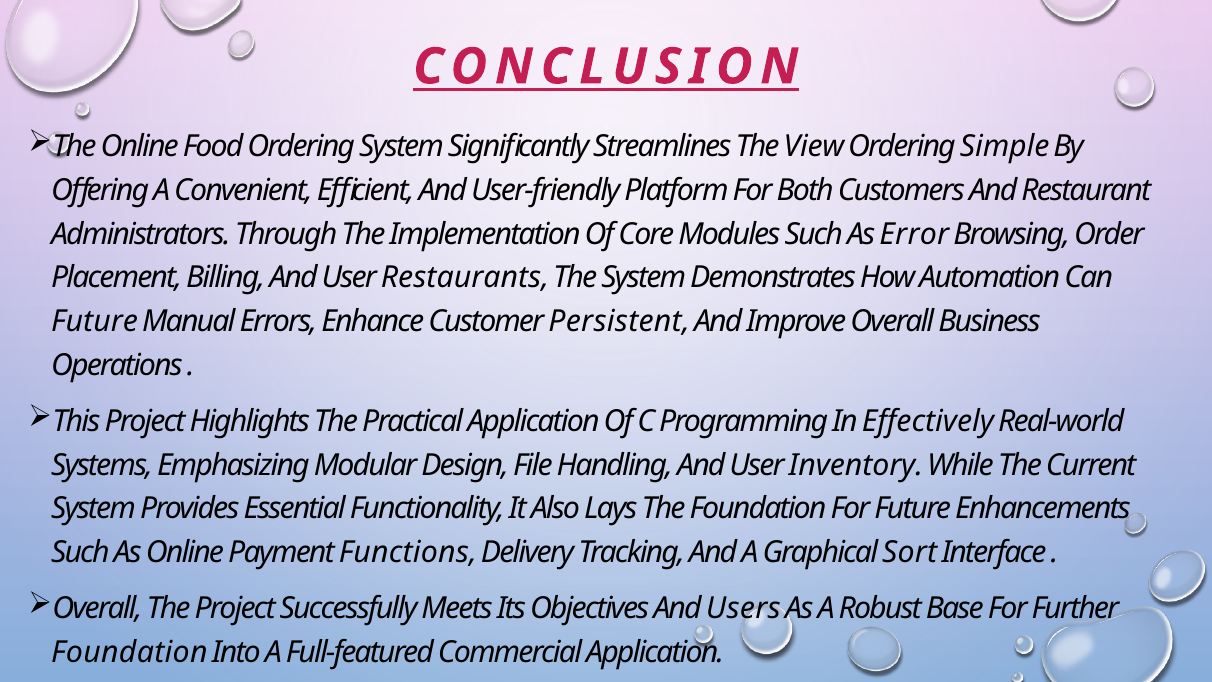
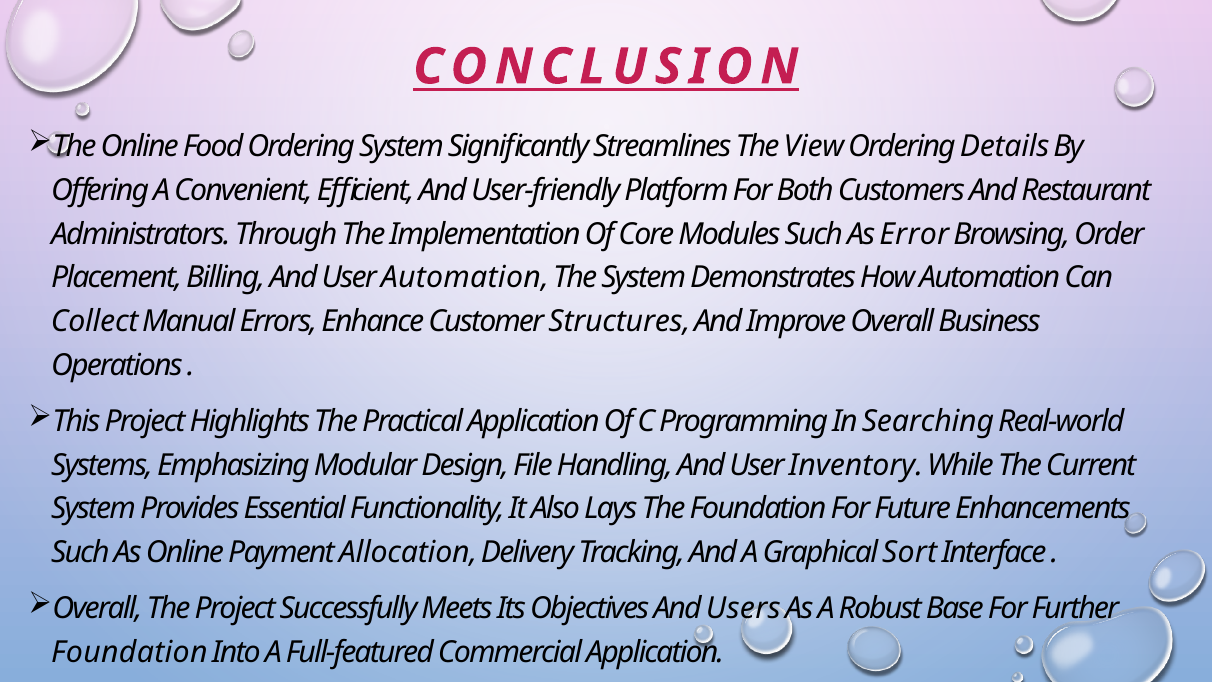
Simple: Simple -> Details
User Restaurants: Restaurants -> Automation
Future at (95, 321): Future -> Collect
Persistent: Persistent -> Structures
Effectively: Effectively -> Searching
Functions: Functions -> Allocation
